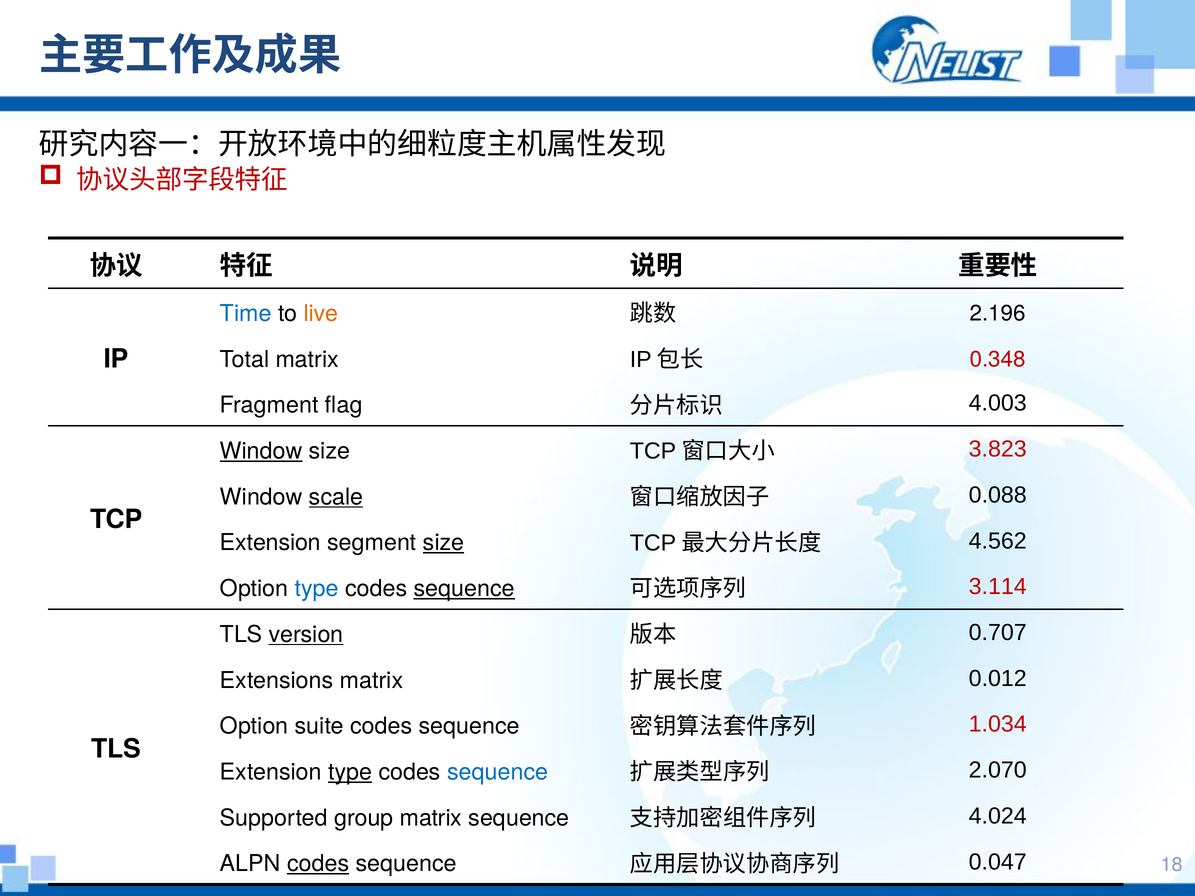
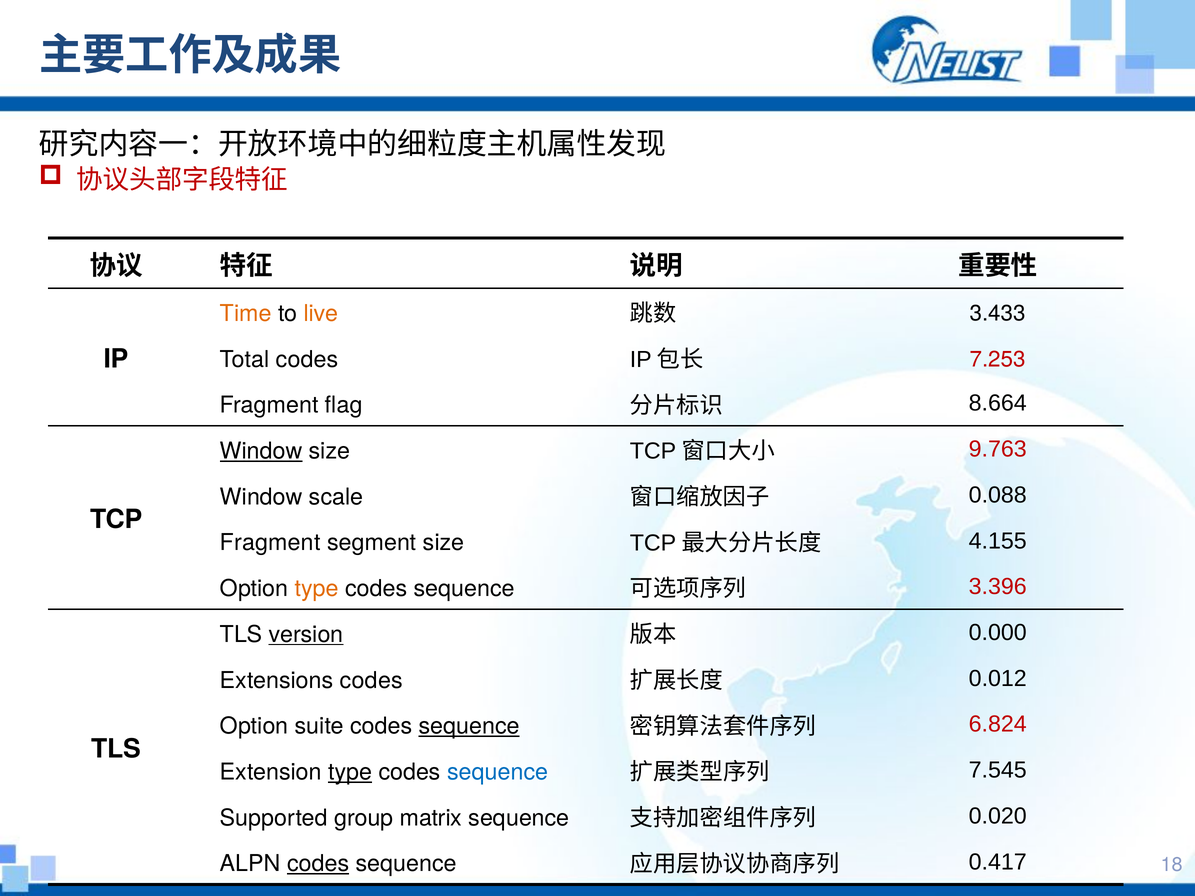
Time colour: blue -> orange
2.196: 2.196 -> 3.433
Total matrix: matrix -> codes
0.348: 0.348 -> 7.253
4.003: 4.003 -> 8.664
3.823: 3.823 -> 9.763
scale underline: present -> none
Extension at (270, 543): Extension -> Fragment
size at (444, 543) underline: present -> none
4.562: 4.562 -> 4.155
type at (317, 589) colour: blue -> orange
sequence at (464, 589) underline: present -> none
3.114: 3.114 -> 3.396
0.707: 0.707 -> 0.000
Extensions matrix: matrix -> codes
sequence at (469, 726) underline: none -> present
1.034: 1.034 -> 6.824
2.070: 2.070 -> 7.545
4.024: 4.024 -> 0.020
0.047: 0.047 -> 0.417
